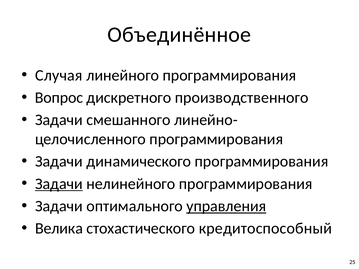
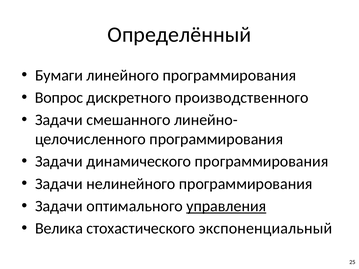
Объединённое: Объединённое -> Определённый
Случая: Случая -> Бумаги
Задачи at (59, 184) underline: present -> none
кредитоспособный: кредитоспособный -> экспоненциальный
